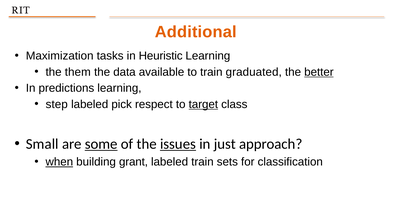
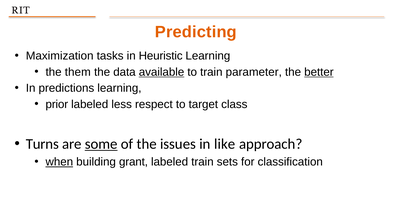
Additional: Additional -> Predicting
available underline: none -> present
graduated: graduated -> parameter
step: step -> prior
pick: pick -> less
target underline: present -> none
Small: Small -> Turns
issues underline: present -> none
just: just -> like
